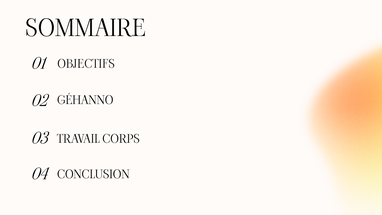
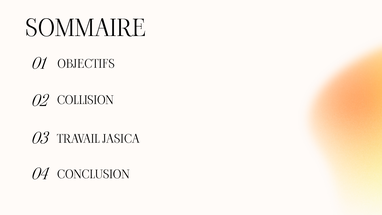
GÉHANNO: GÉHANNO -> COLLISION
CORPS: CORPS -> JASICA
